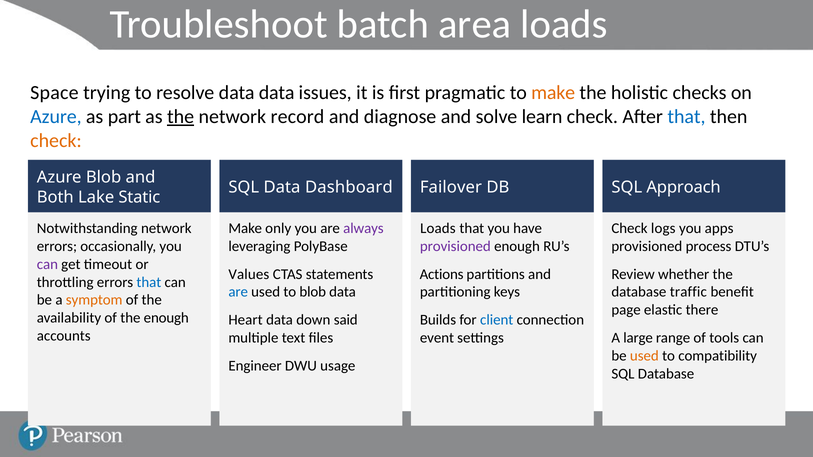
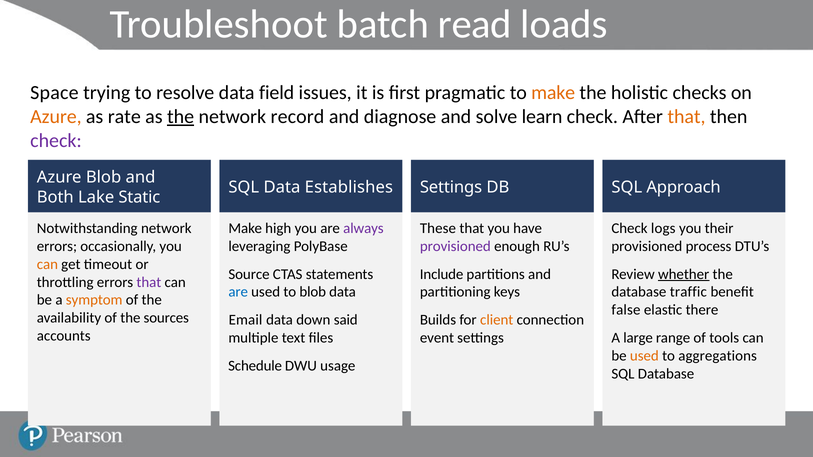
area: area -> read
data data: data -> field
Azure at (56, 117) colour: blue -> orange
part: part -> rate
that at (686, 117) colour: blue -> orange
check at (56, 141) colour: orange -> purple
Dashboard: Dashboard -> Establishes
Failover at (451, 187): Failover -> Settings
only: only -> high
Loads at (438, 229): Loads -> These
apps: apps -> their
can at (47, 264) colour: purple -> orange
Values: Values -> Source
Actions: Actions -> Include
whether underline: none -> present
that at (149, 282) colour: blue -> purple
page: page -> false
the enough: enough -> sources
Heart: Heart -> Email
client colour: blue -> orange
compatibility: compatibility -> aggregations
Engineer: Engineer -> Schedule
